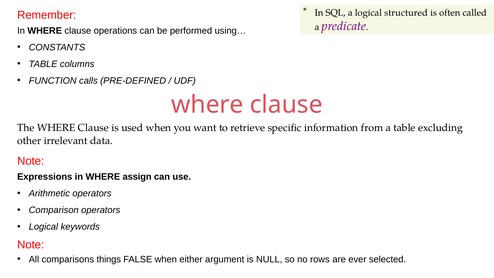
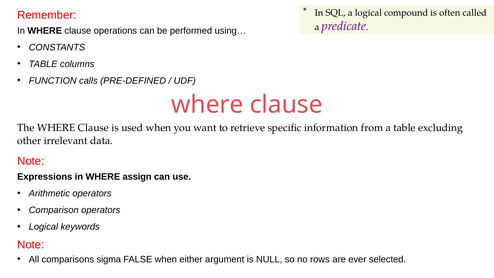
structured: structured -> compound
things: things -> sigma
